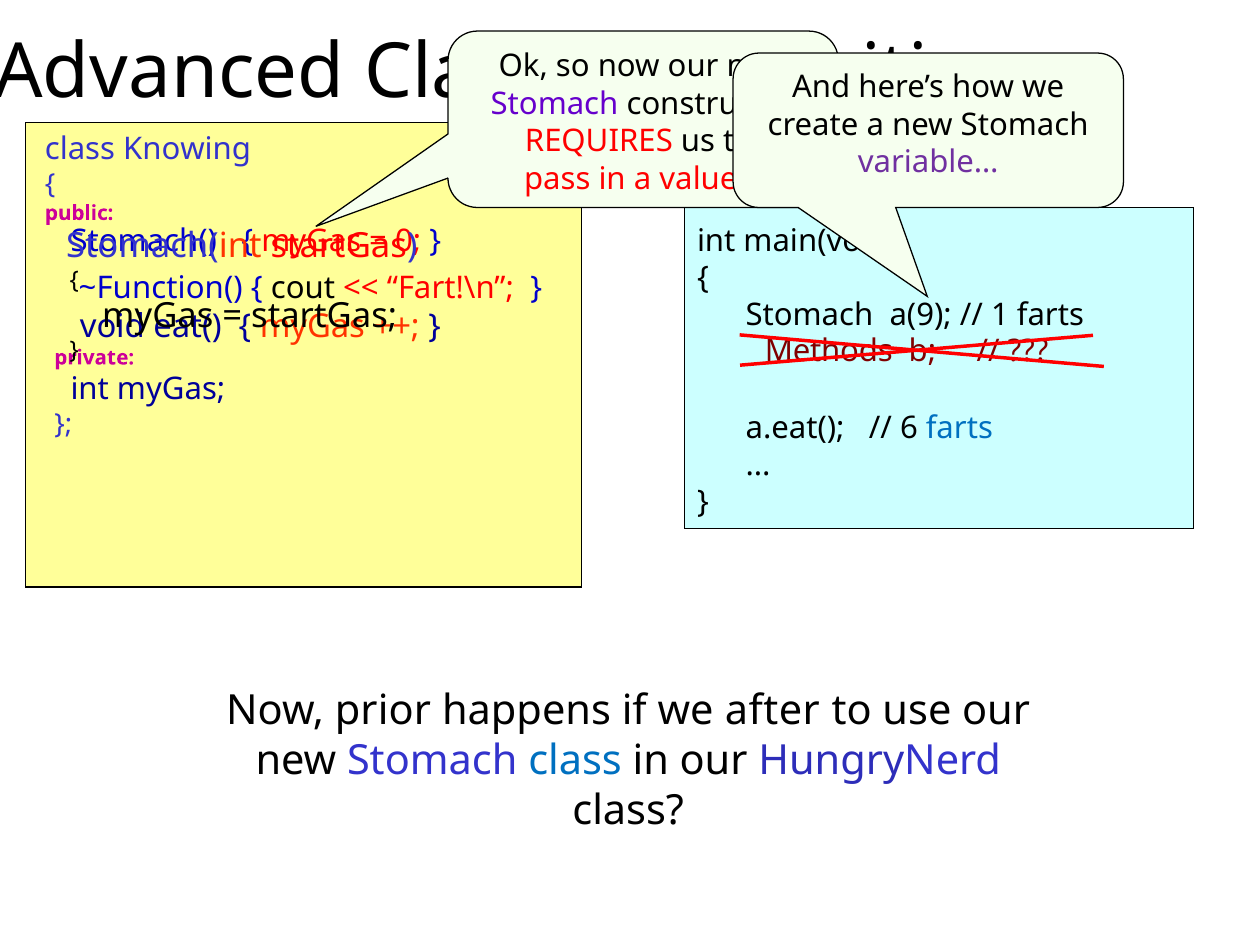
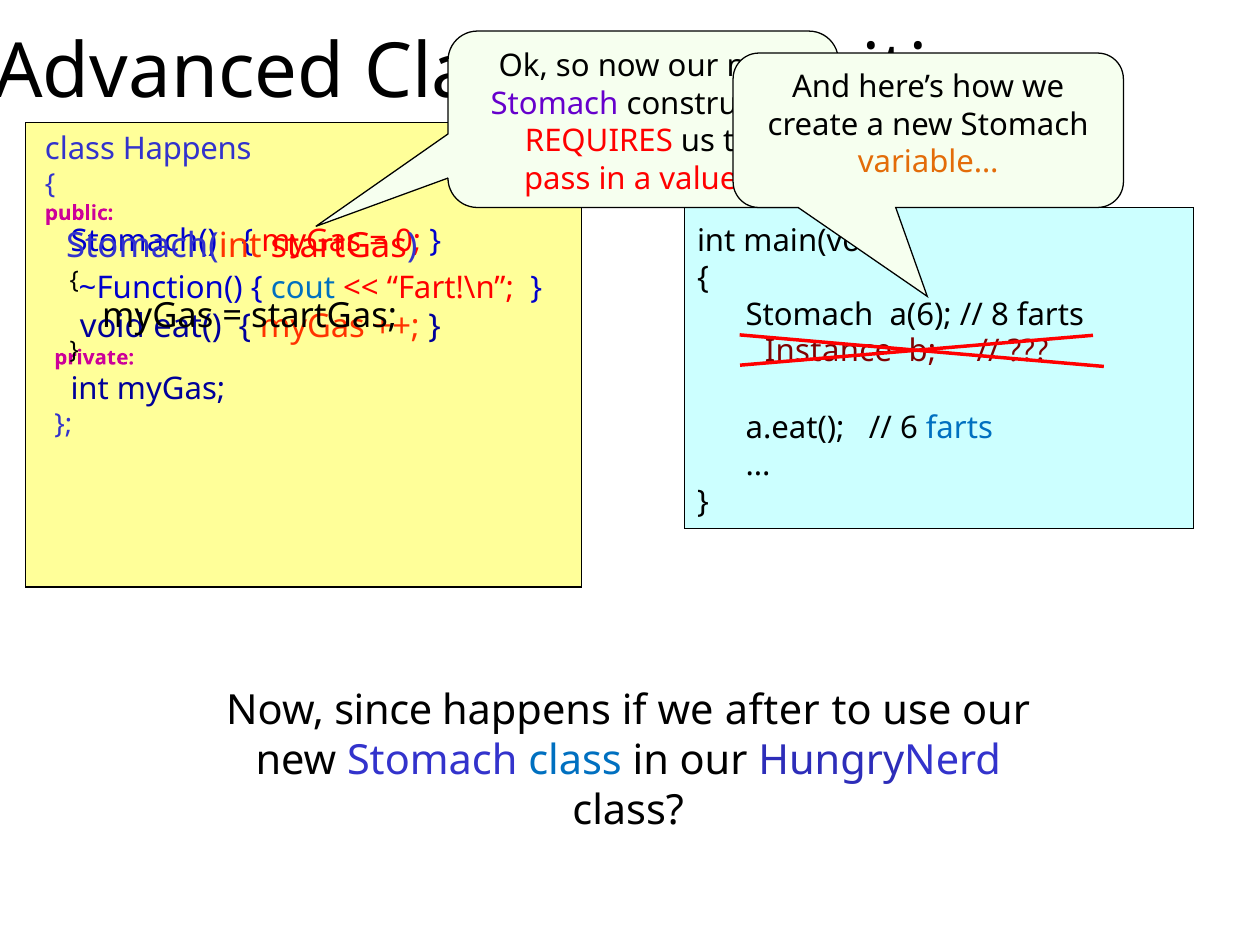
class Knowing: Knowing -> Happens
variable… colour: purple -> orange
cout colour: black -> blue
a(9: a(9 -> a(6
1: 1 -> 8
Methods: Methods -> Instance
prior: prior -> since
